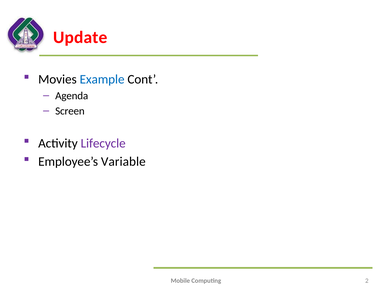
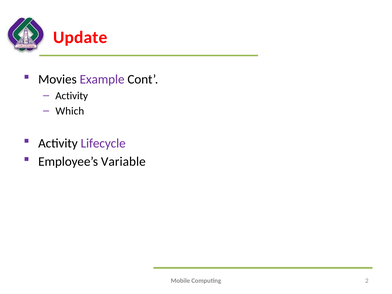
Example colour: blue -> purple
Agenda at (72, 96): Agenda -> Activity
Screen: Screen -> Which
